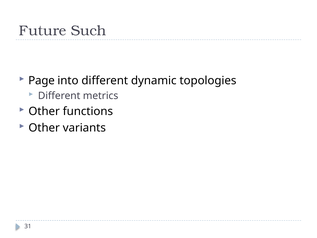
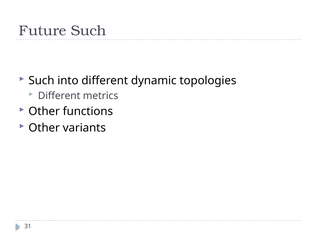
Page at (42, 81): Page -> Such
